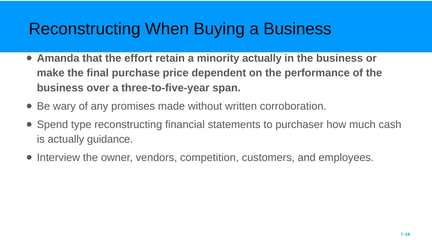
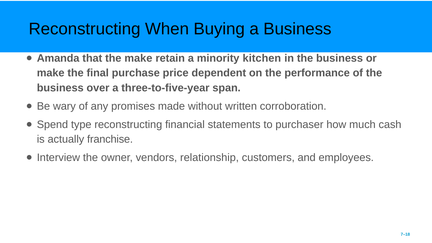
the effort: effort -> make
minority actually: actually -> kitchen
guidance: guidance -> franchise
competition: competition -> relationship
